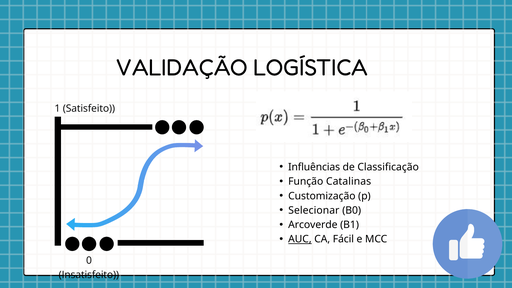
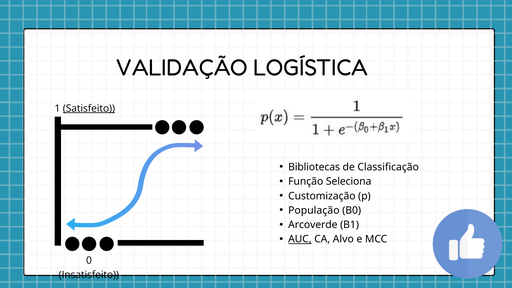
Satisfeito underline: none -> present
Influências: Influências -> Bibliotecas
Catalinas: Catalinas -> Seleciona
Selecionar: Selecionar -> População
Fácil: Fácil -> Alvo
